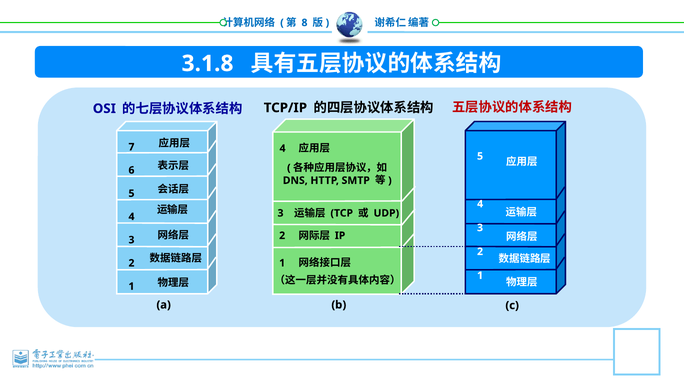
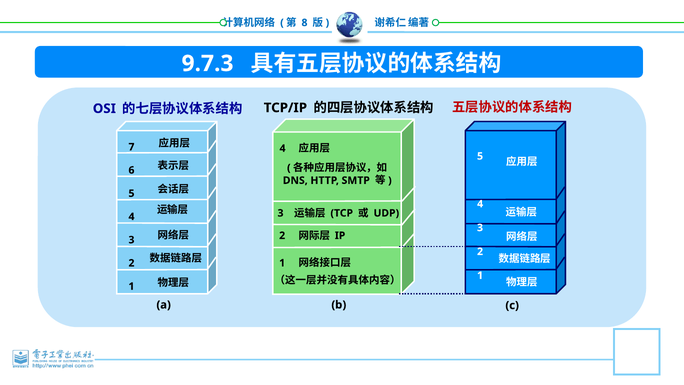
3.1.8: 3.1.8 -> 9.7.3
